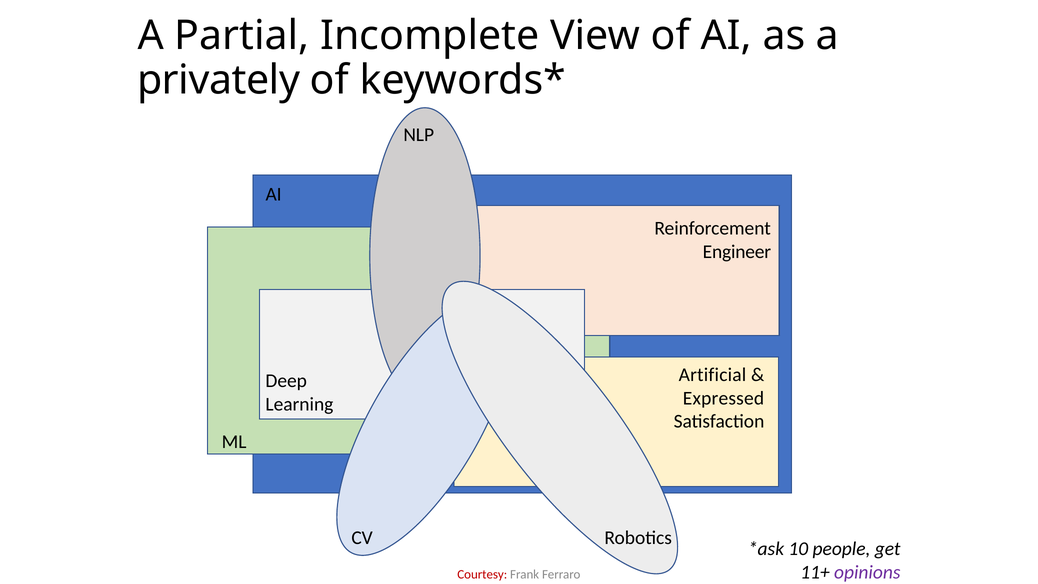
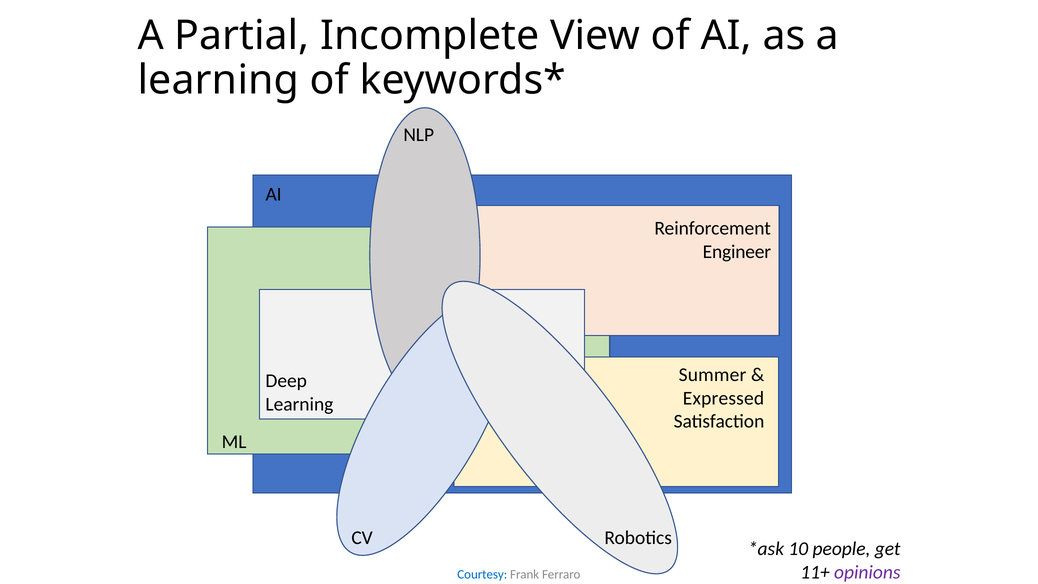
privately at (219, 80): privately -> learning
Artificial: Artificial -> Summer
Courtesy colour: red -> blue
